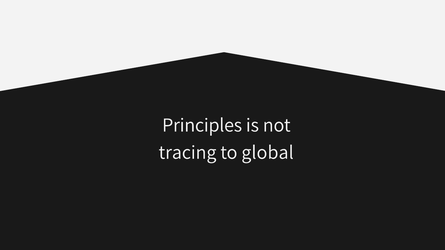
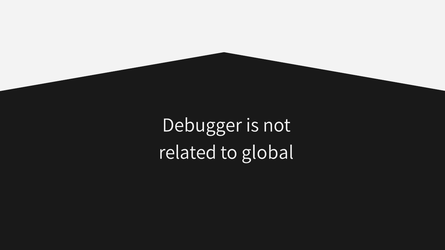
Principles: Principles -> Debugger
tracing: tracing -> related
